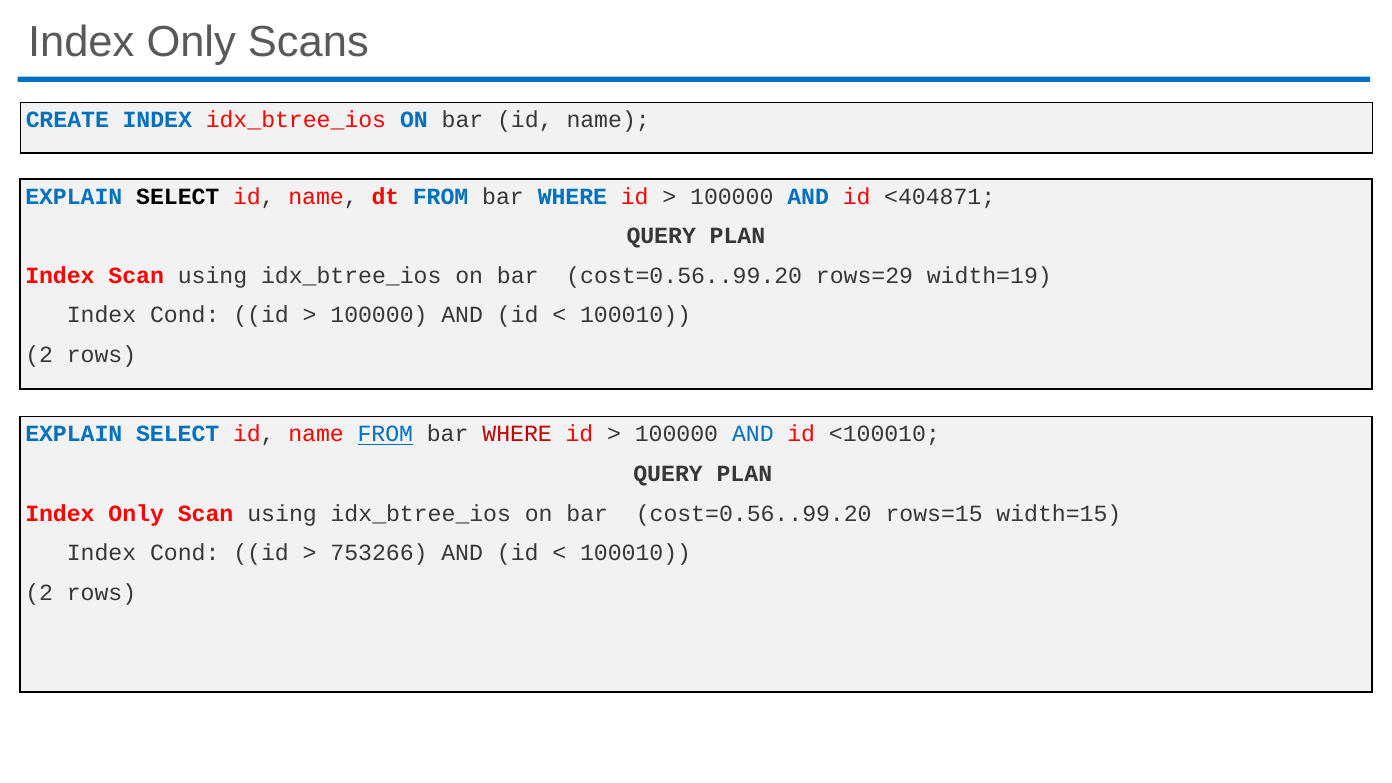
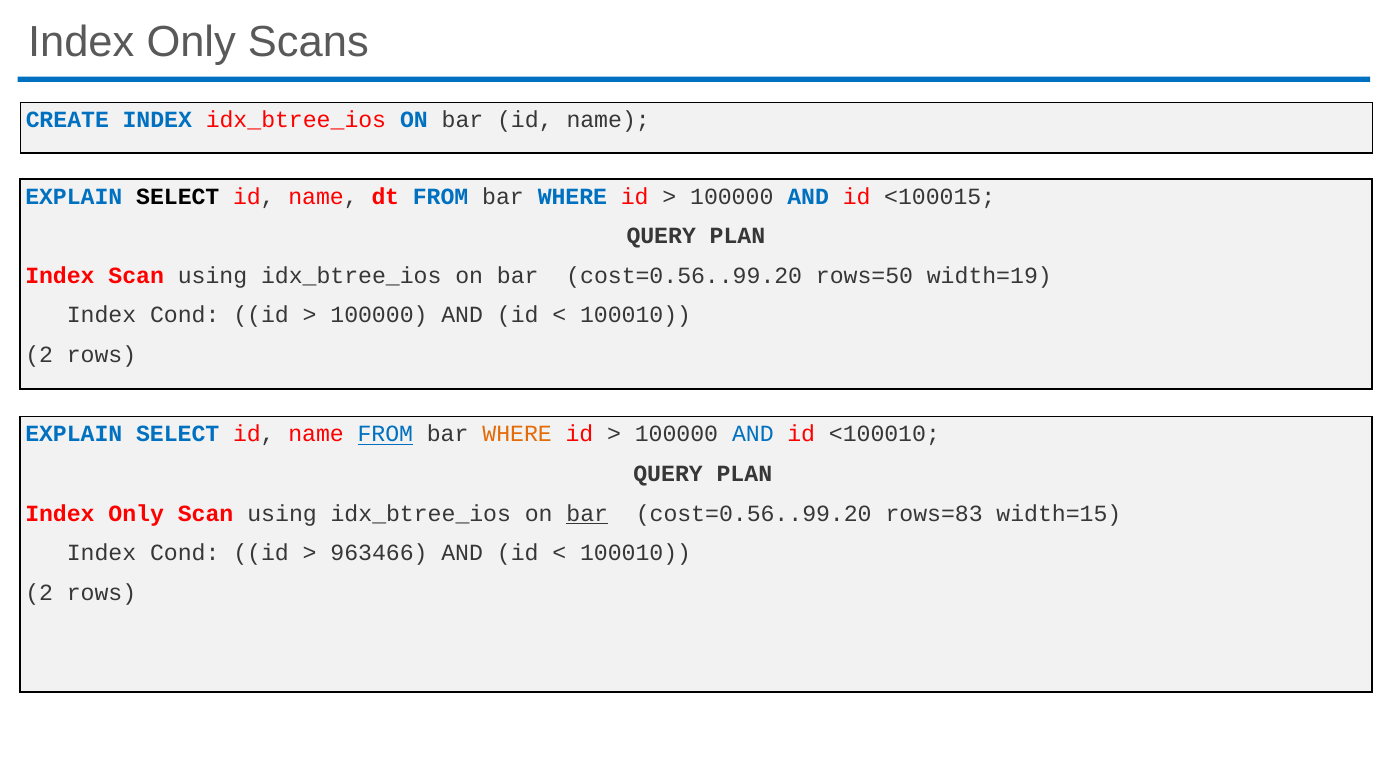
<404871: <404871 -> <100015
rows=29: rows=29 -> rows=50
WHERE at (517, 434) colour: red -> orange
bar at (587, 513) underline: none -> present
rows=15: rows=15 -> rows=83
753266: 753266 -> 963466
